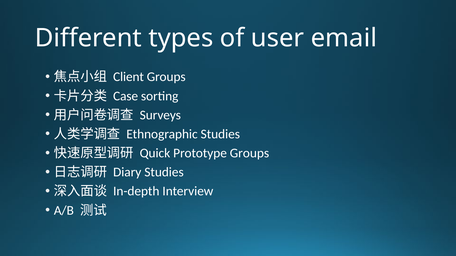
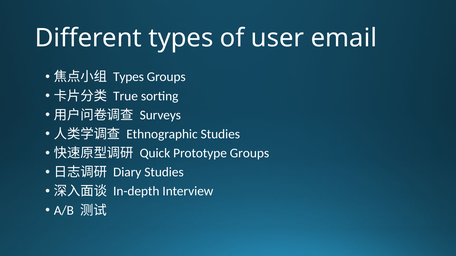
Client at (129, 77): Client -> Types
Case: Case -> True
